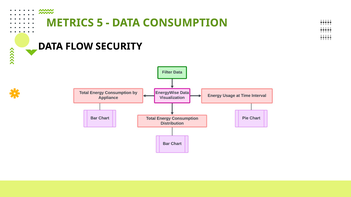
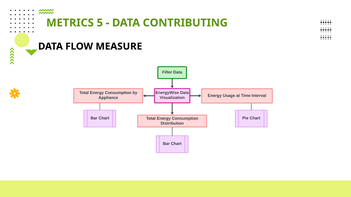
CONSUMPTION: CONSUMPTION -> CONTRIBUTING
SECURITY: SECURITY -> MEASURE
